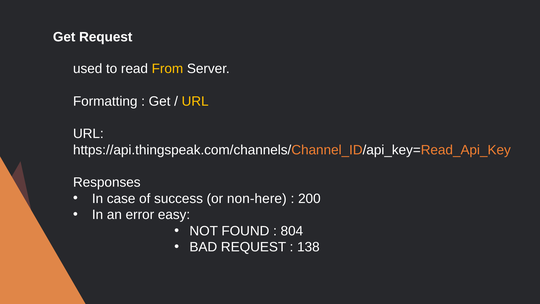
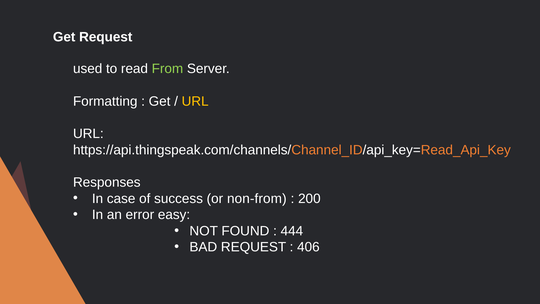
From colour: yellow -> light green
non-here: non-here -> non-from
804: 804 -> 444
138: 138 -> 406
